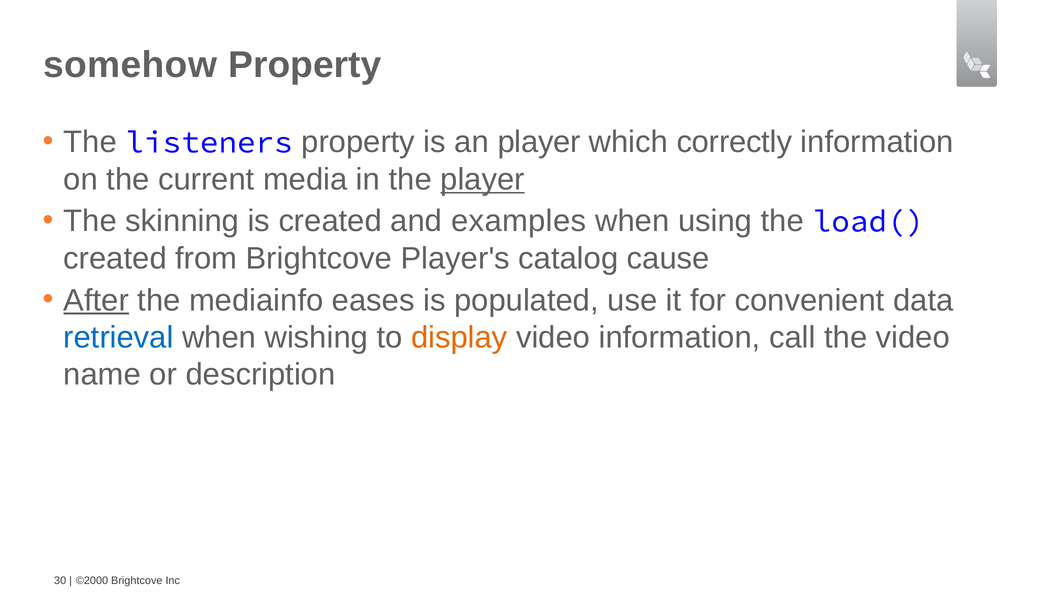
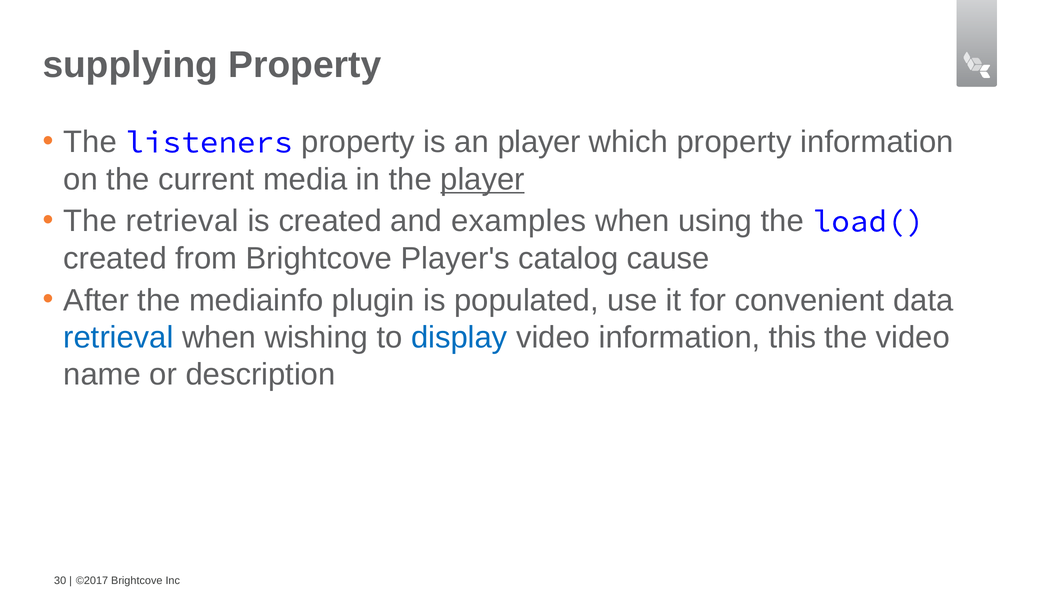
somehow: somehow -> supplying
which correctly: correctly -> property
The skinning: skinning -> retrieval
After underline: present -> none
eases: eases -> plugin
display colour: orange -> blue
call: call -> this
©2000: ©2000 -> ©2017
